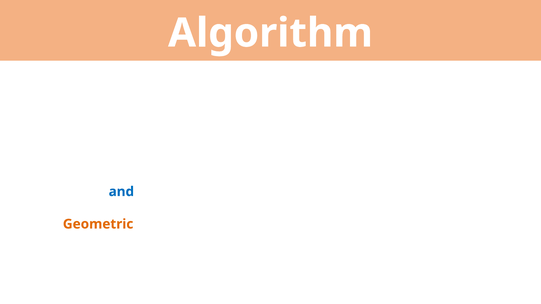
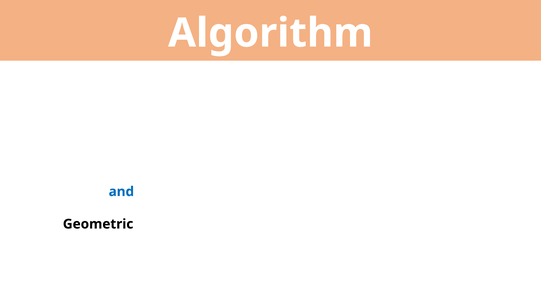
Geometric colour: orange -> black
